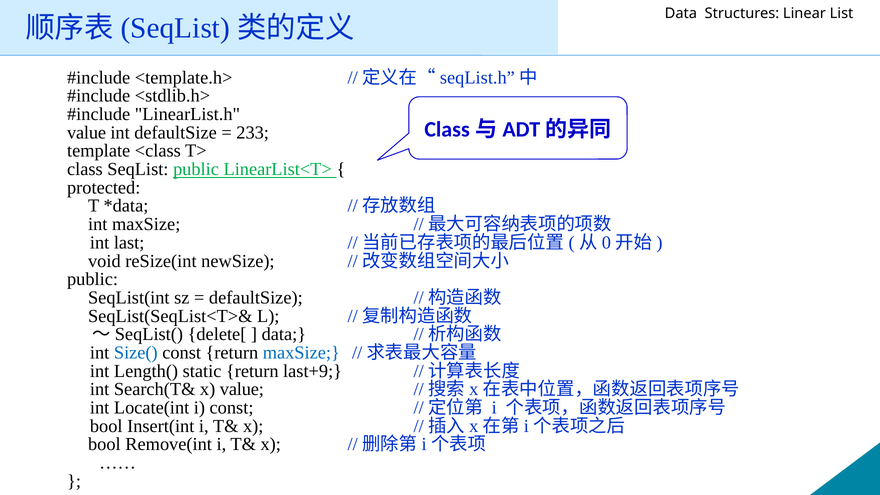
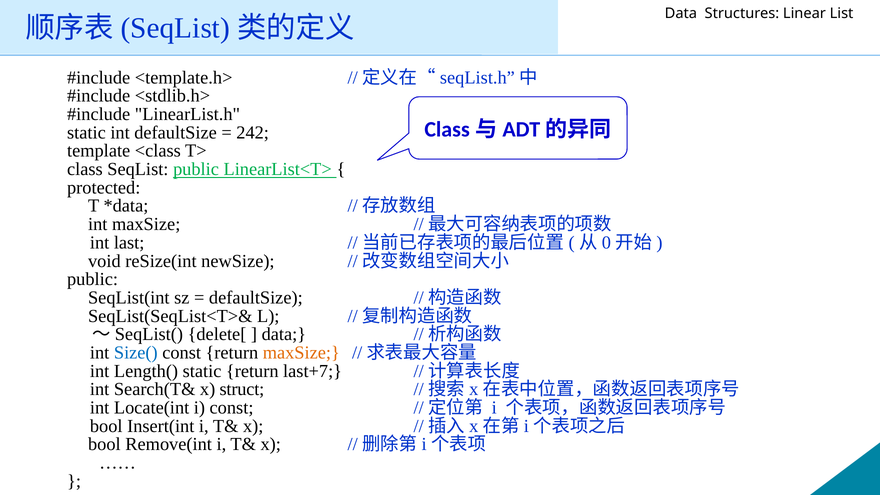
value at (87, 133): value -> static
233: 233 -> 242
maxSize at (301, 353) colour: blue -> orange
last+9: last+9 -> last+7
x value: value -> struct
